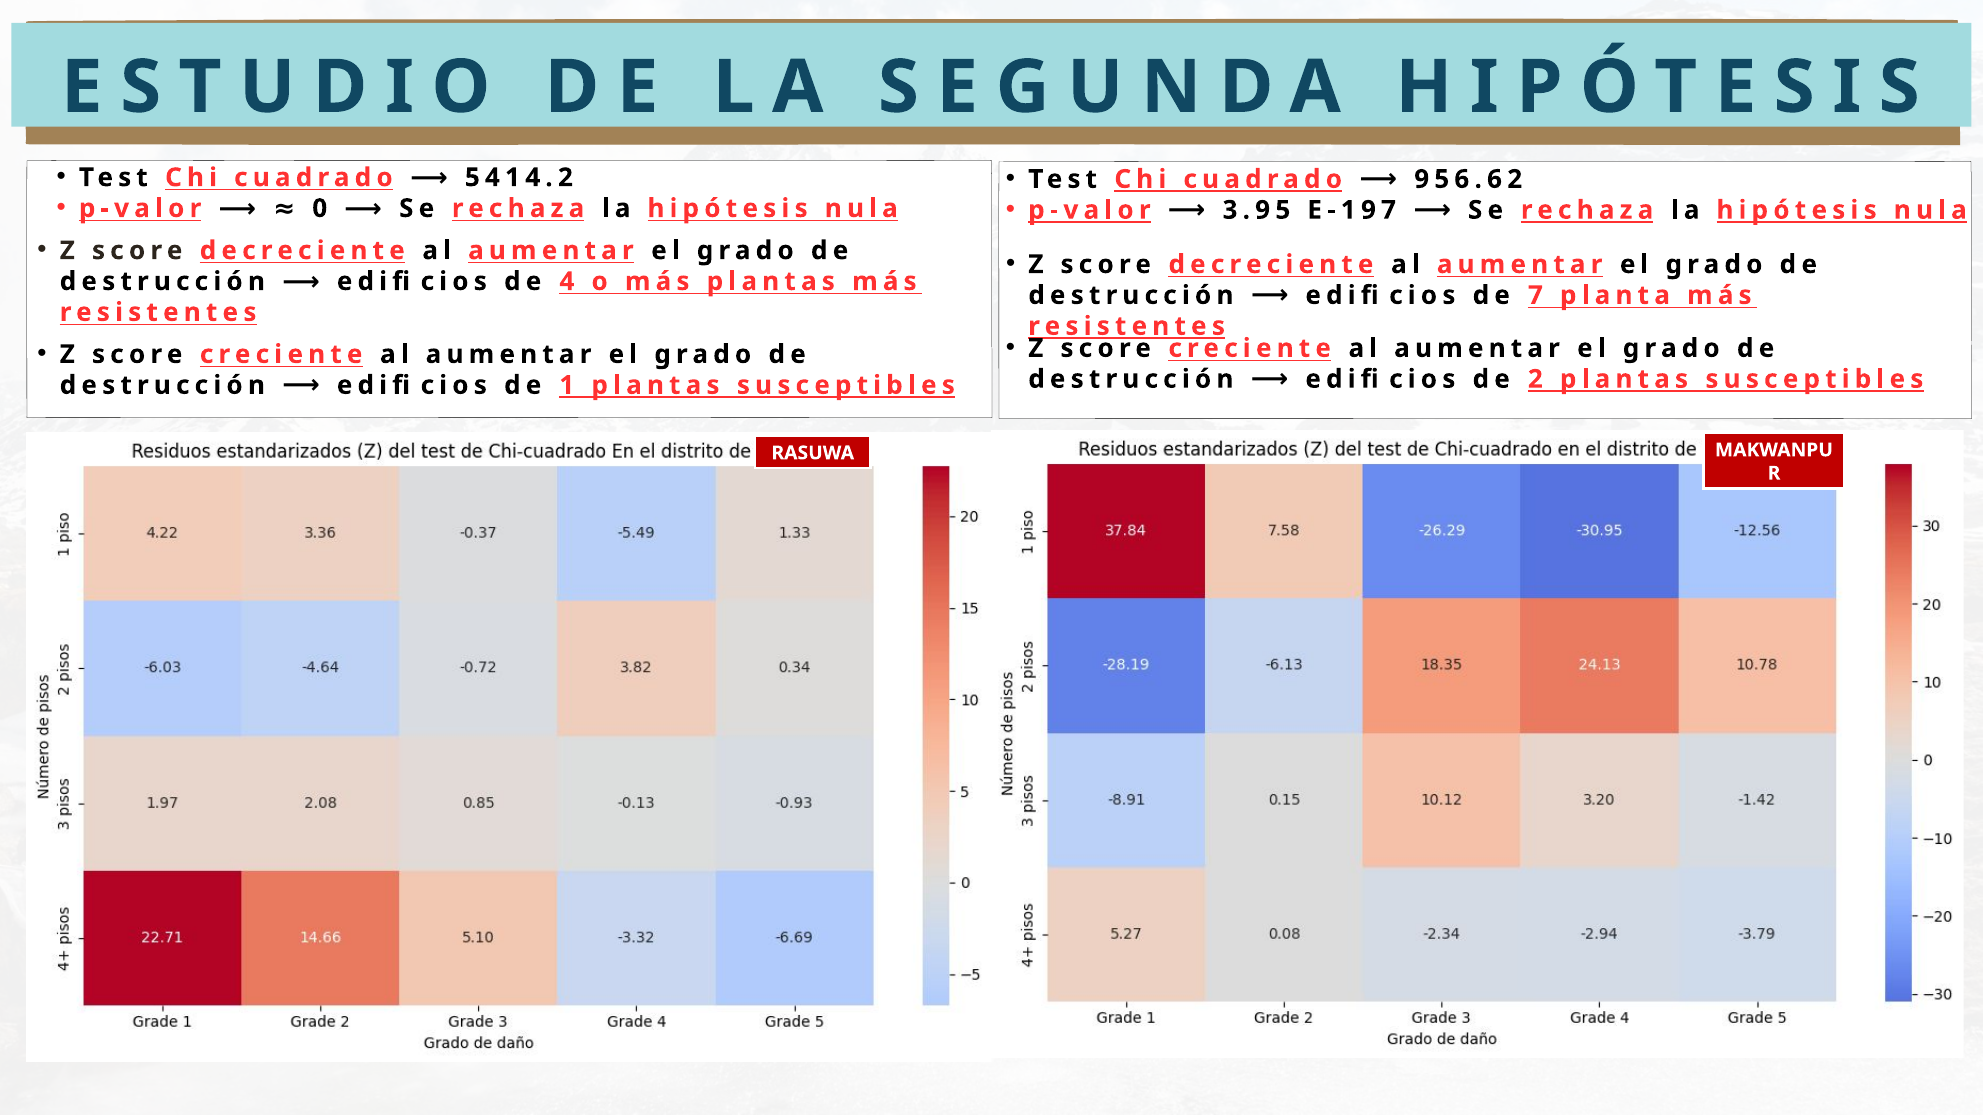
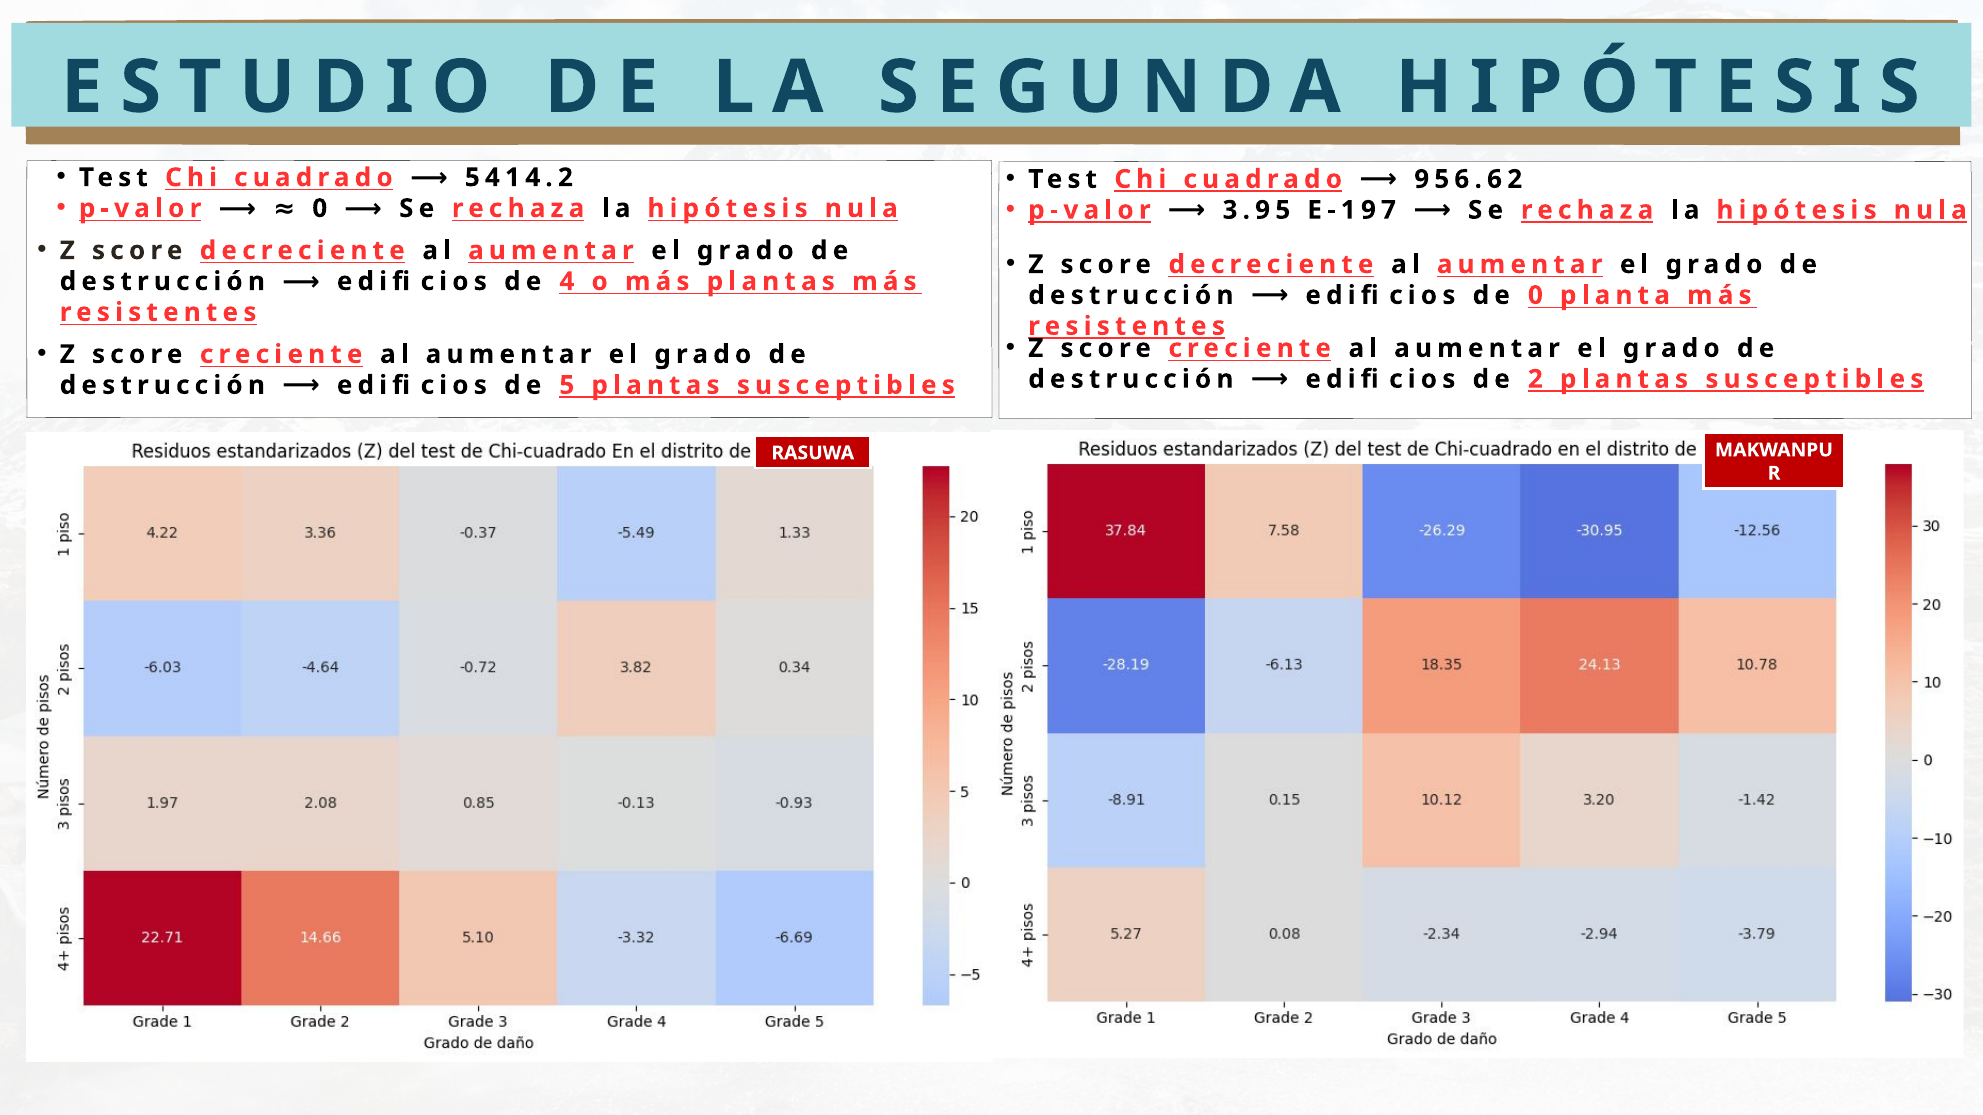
7 at (1535, 295): 7 -> 0
1: 1 -> 5
